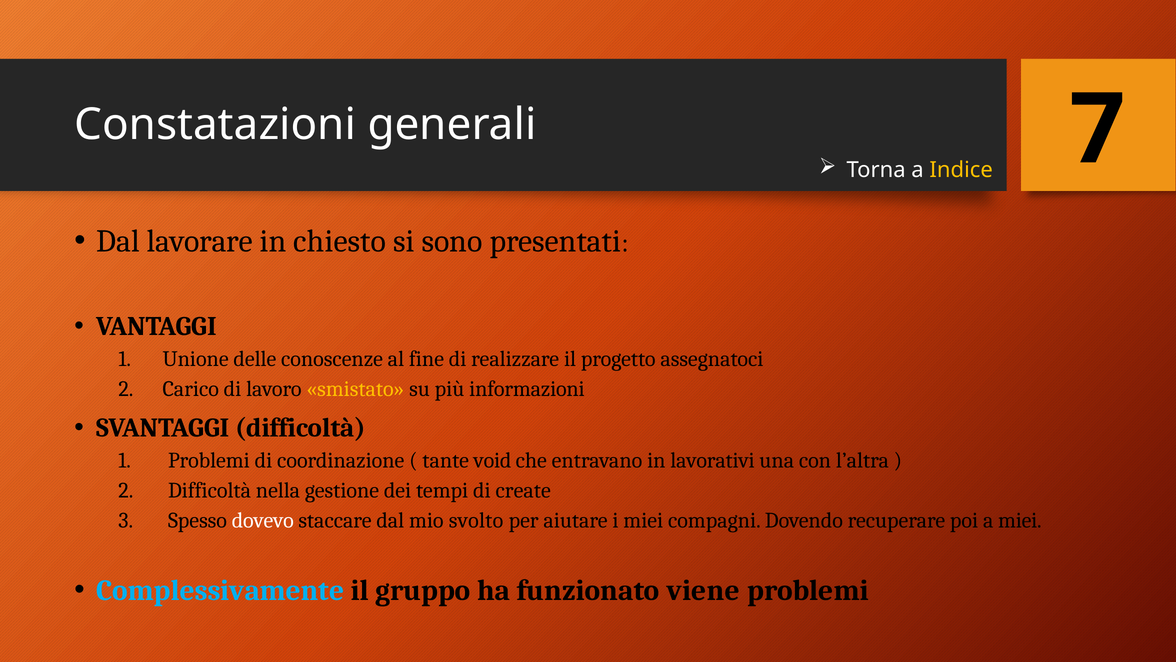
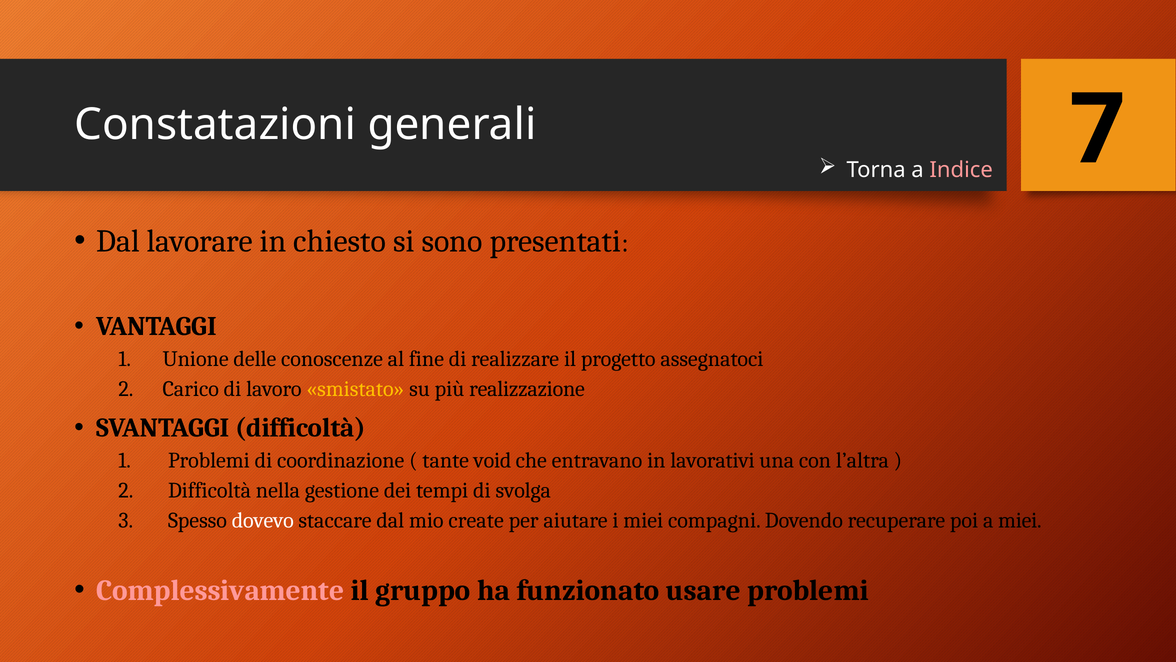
Indice colour: yellow -> pink
informazioni: informazioni -> realizzazione
create: create -> svolga
svolto: svolto -> create
Complessivamente colour: light blue -> pink
viene: viene -> usare
